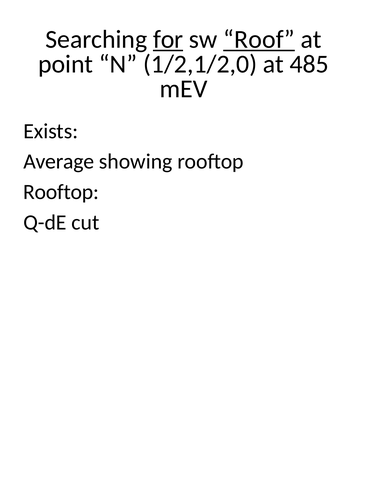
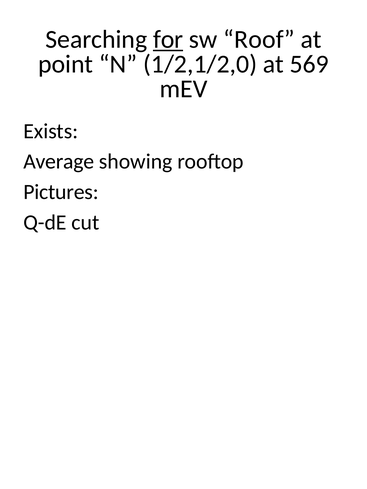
Roof underline: present -> none
485: 485 -> 569
Rooftop at (61, 192): Rooftop -> Pictures
